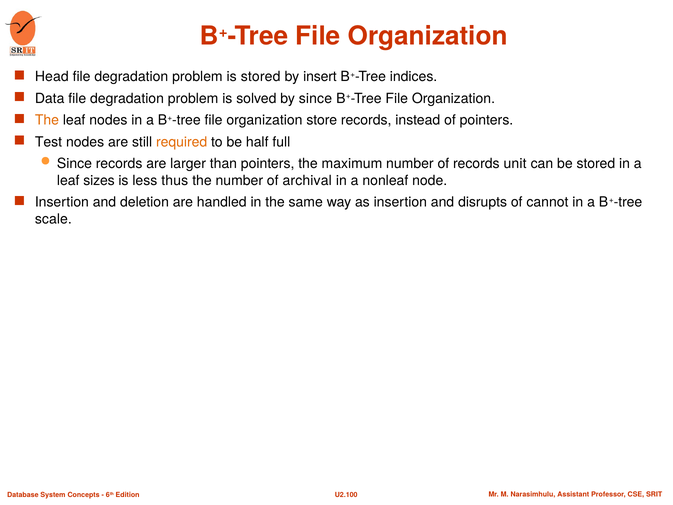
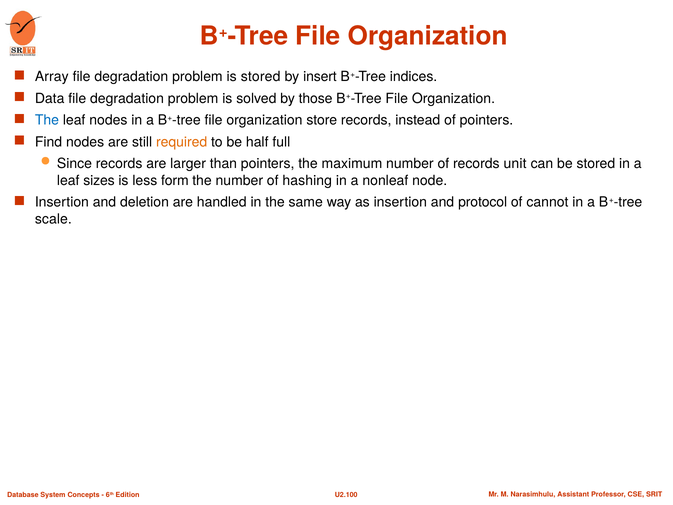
Head: Head -> Array
by since: since -> those
The at (47, 120) colour: orange -> blue
Test: Test -> Find
thus: thus -> form
archival: archival -> hashing
disrupts: disrupts -> protocol
